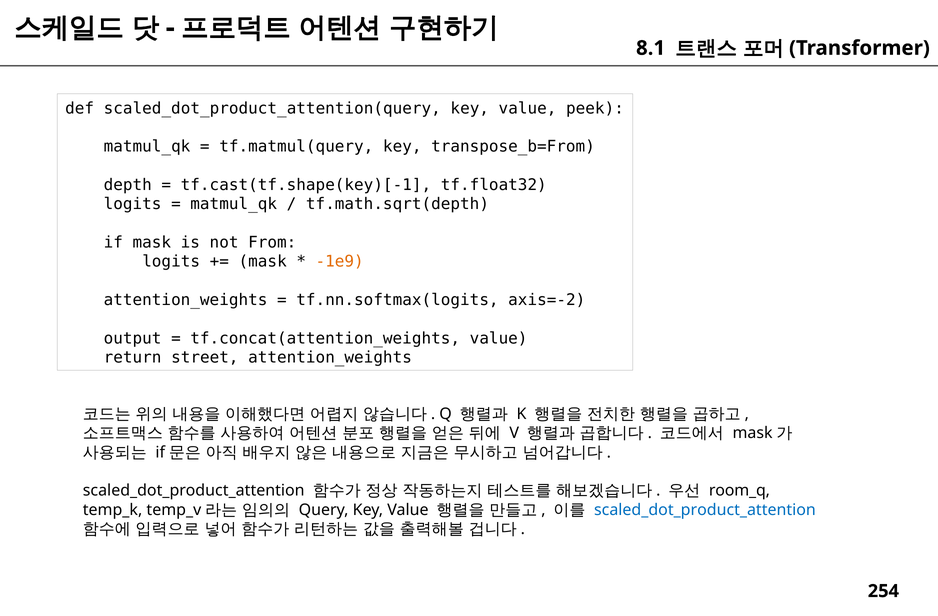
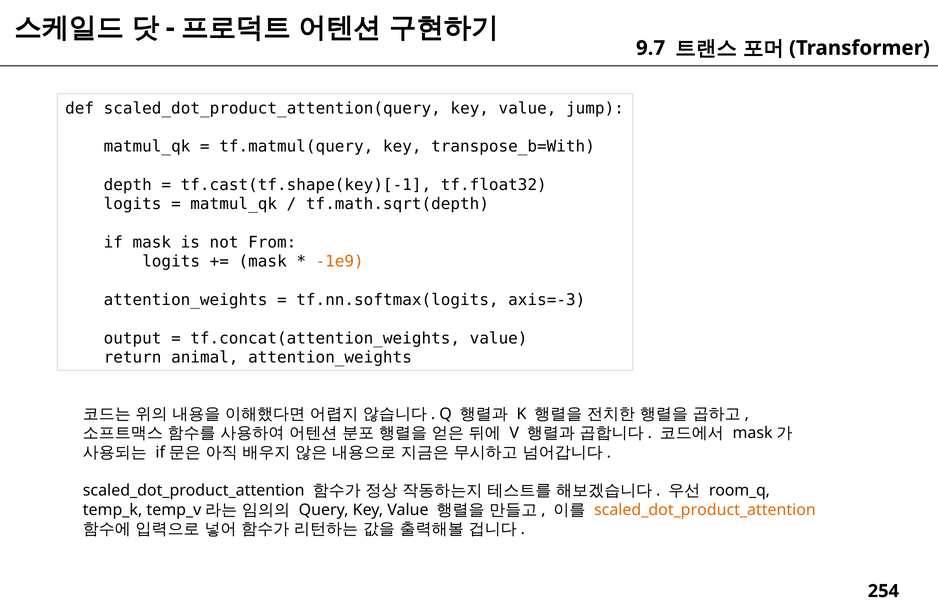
8.1: 8.1 -> 9.7
peek: peek -> jump
transpose_b=From: transpose_b=From -> transpose_b=With
axis=-2: axis=-2 -> axis=-3
street: street -> animal
scaled_dot_product_attention at (705, 510) colour: blue -> orange
